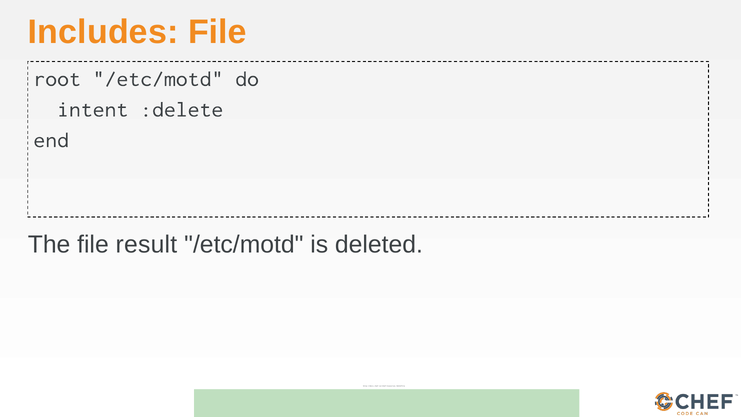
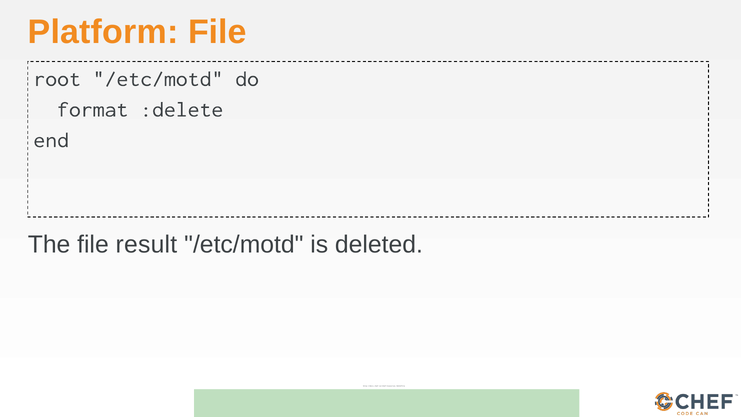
Includes: Includes -> Platform
intent: intent -> format
